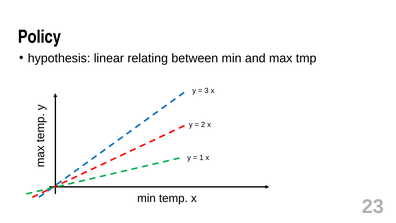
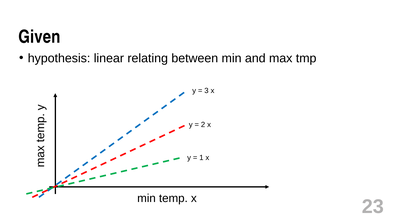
Policy: Policy -> Given
